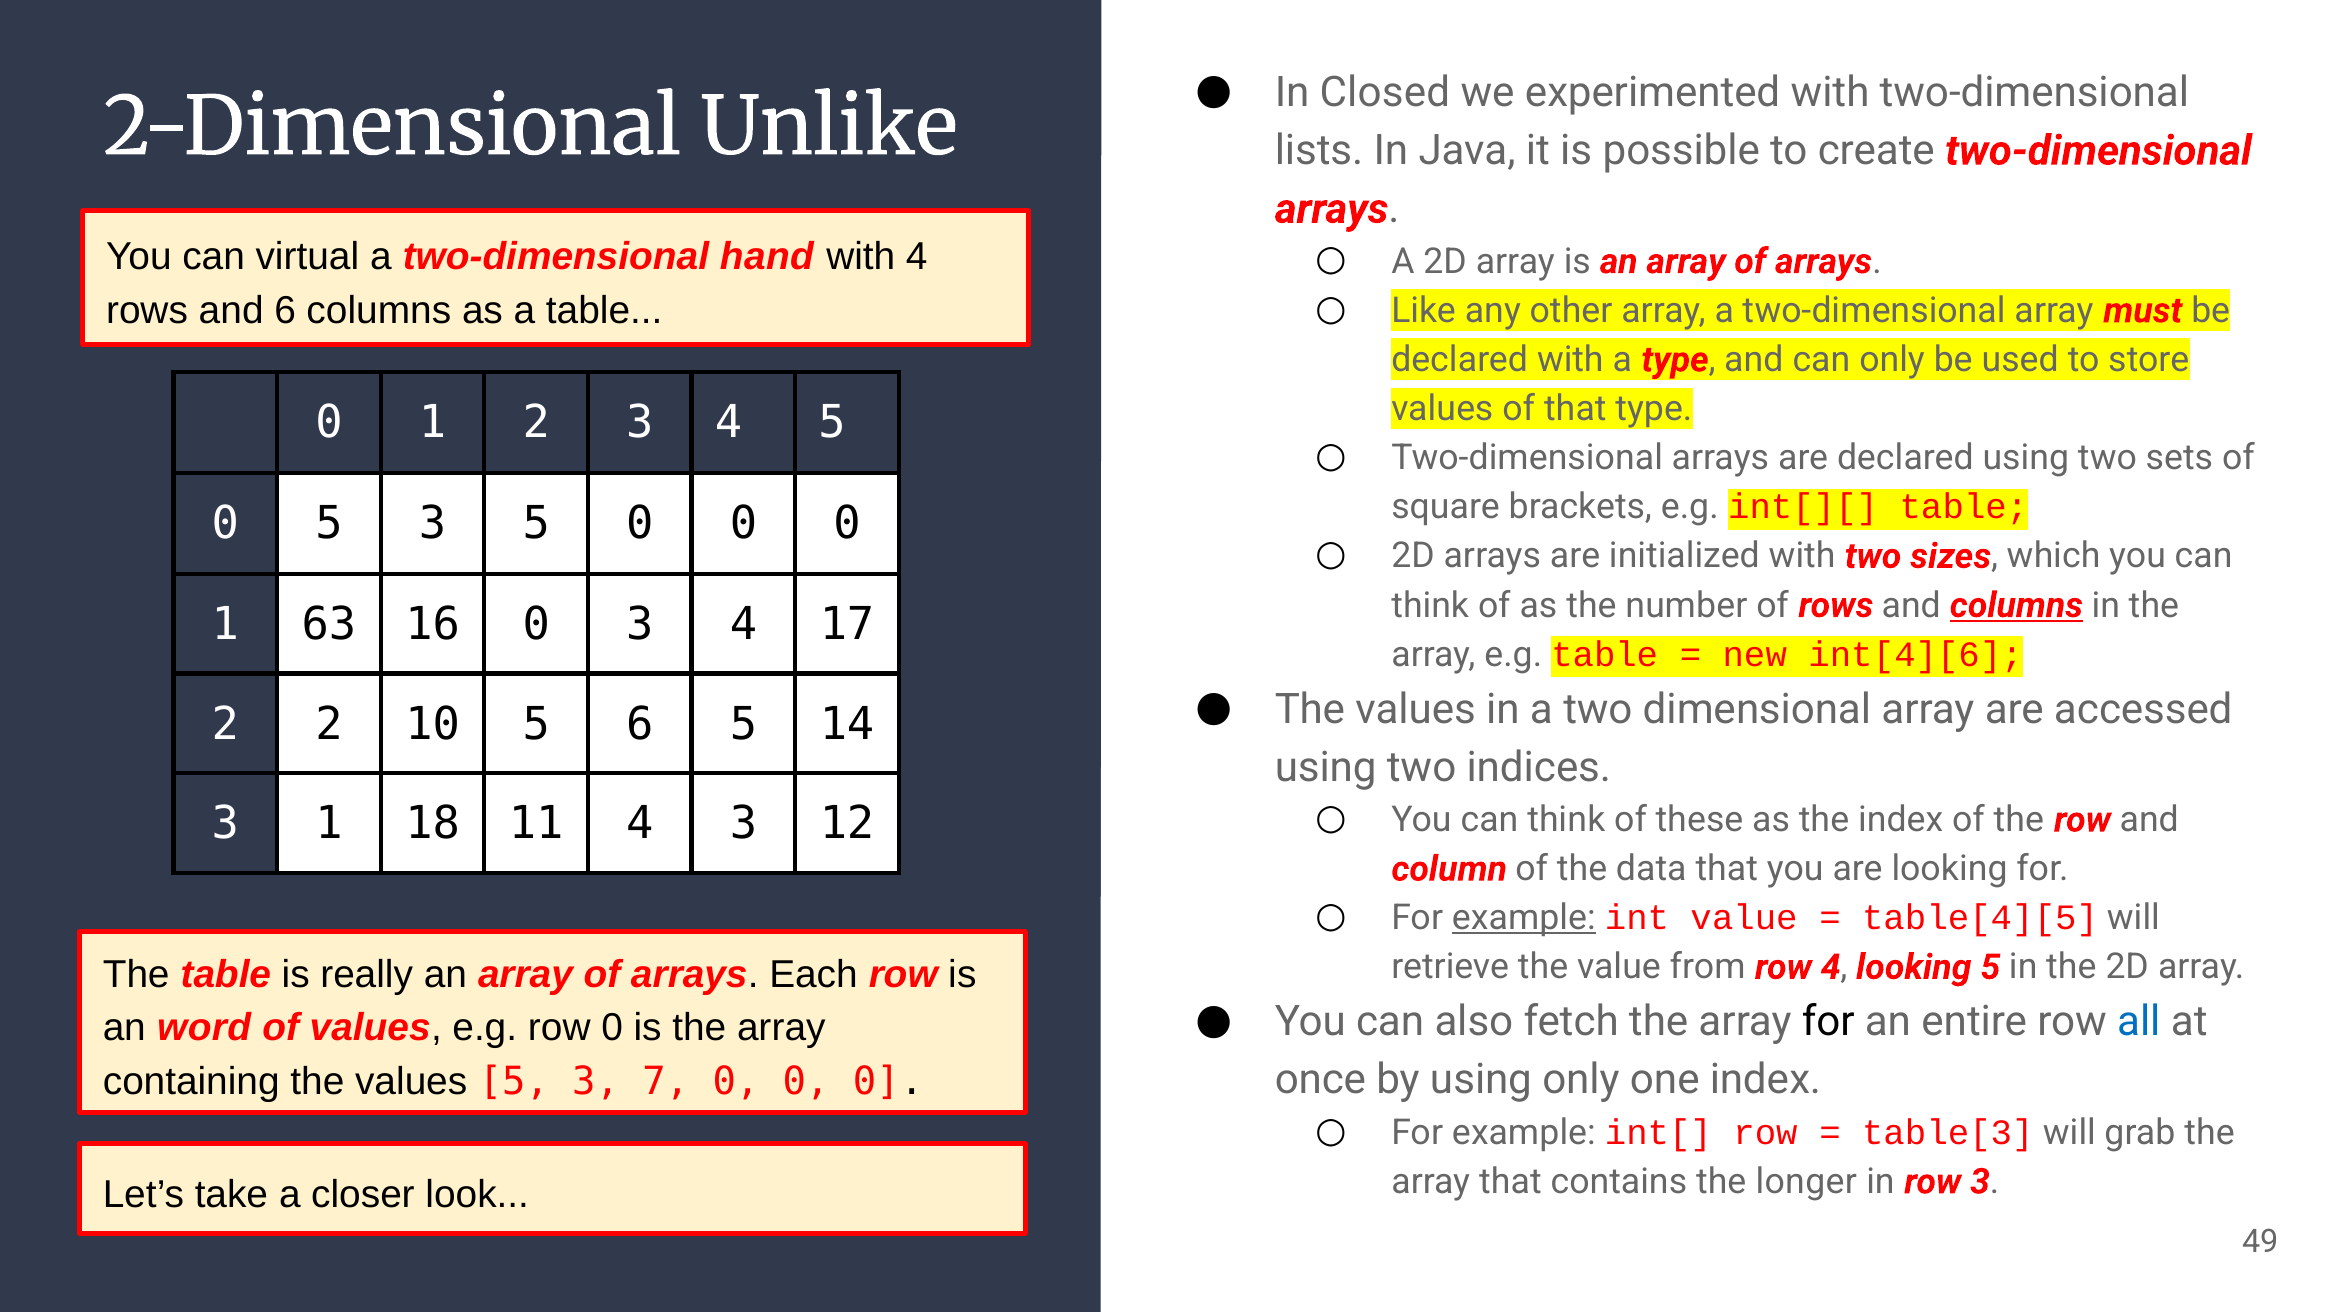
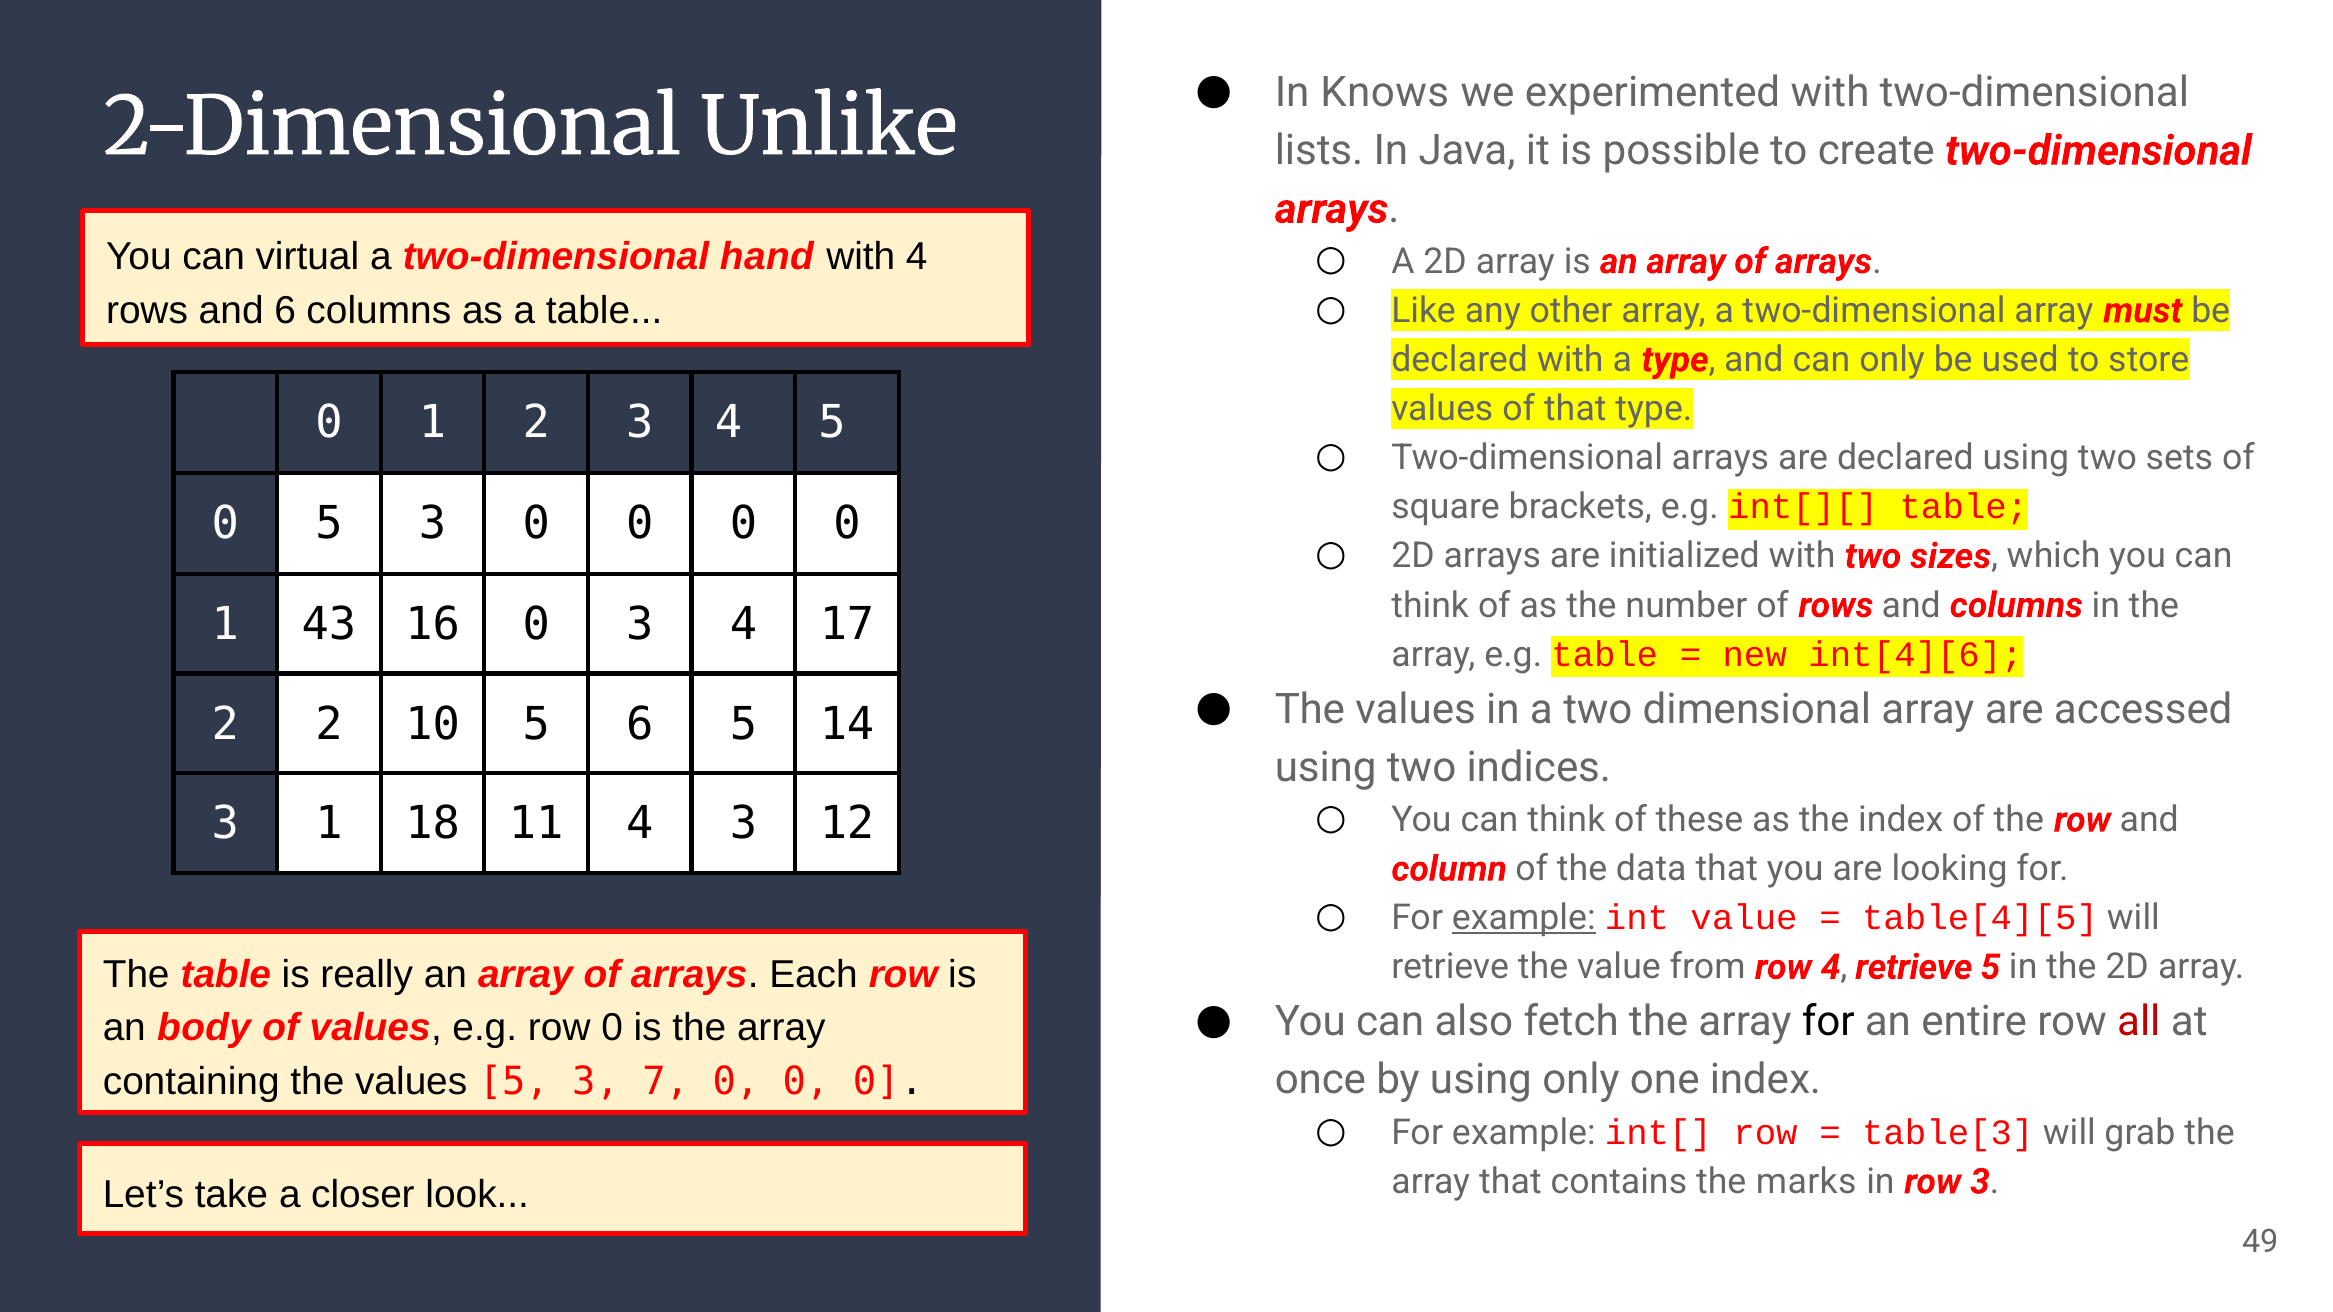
Closed: Closed -> Knows
3 5: 5 -> 0
columns at (2016, 605) underline: present -> none
63: 63 -> 43
4 looking: looking -> retrieve
all colour: blue -> red
word: word -> body
longer: longer -> marks
